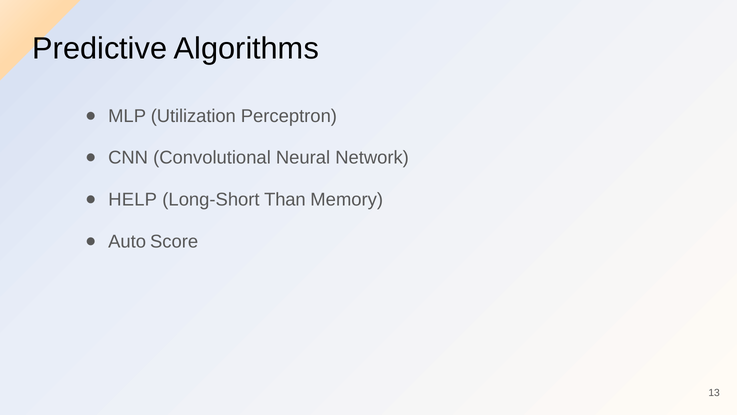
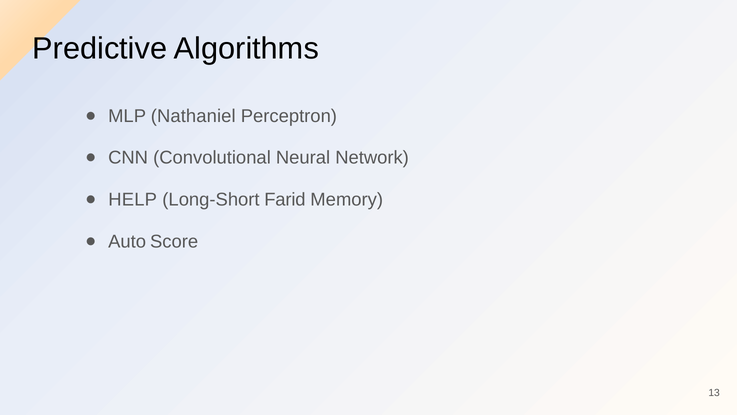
Utilization: Utilization -> Nathaniel
Than: Than -> Farid
